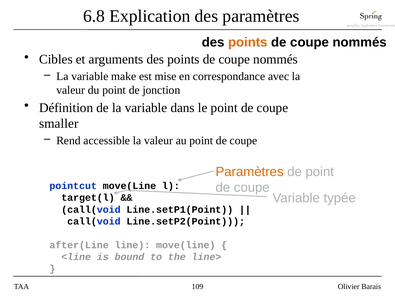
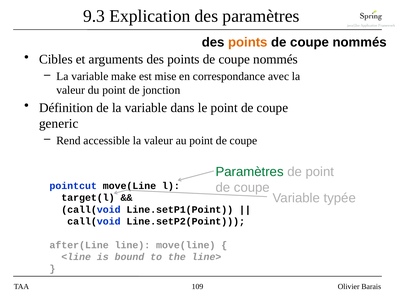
6.8: 6.8 -> 9.3
smaller: smaller -> generic
Paramètres at (250, 172) colour: orange -> green
